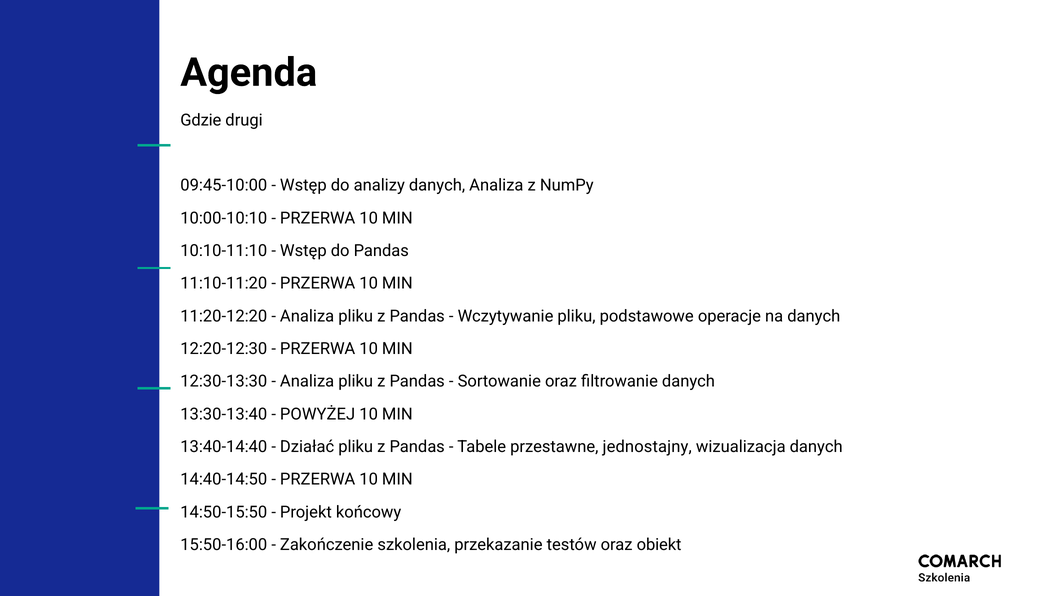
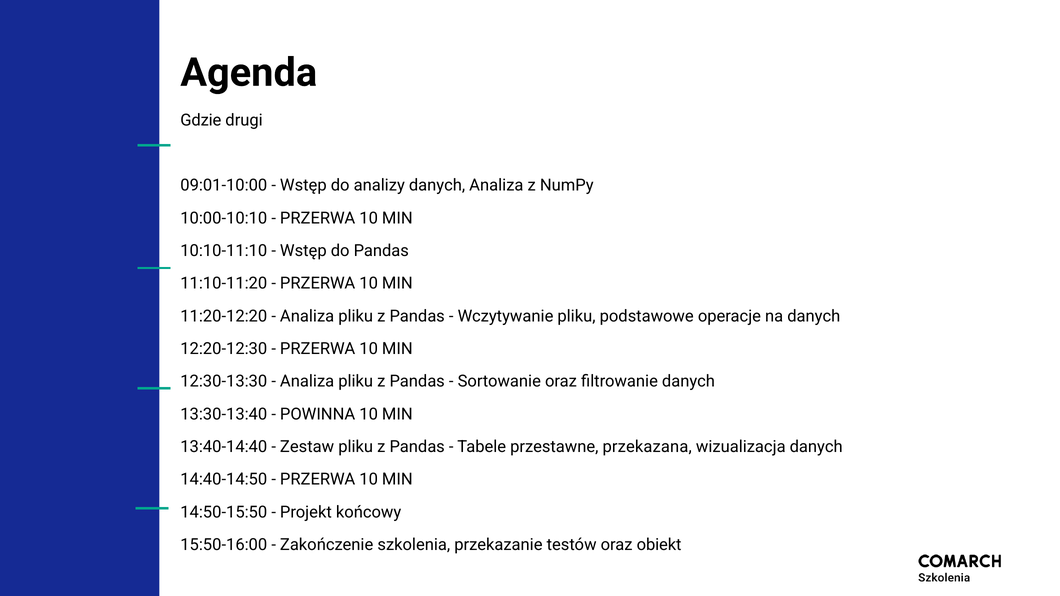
09:45-10:00: 09:45-10:00 -> 09:01-10:00
POWYŻEJ: POWYŻEJ -> POWINNA
Działać: Działać -> Zestaw
jednostajny: jednostajny -> przekazana
